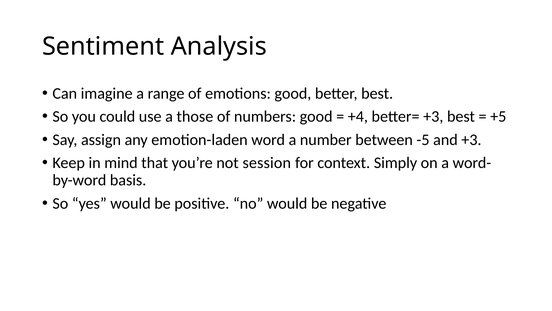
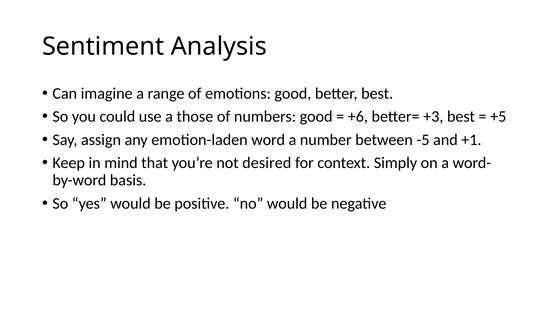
+4: +4 -> +6
and +3: +3 -> +1
session: session -> desired
